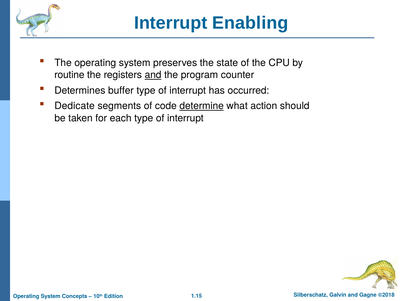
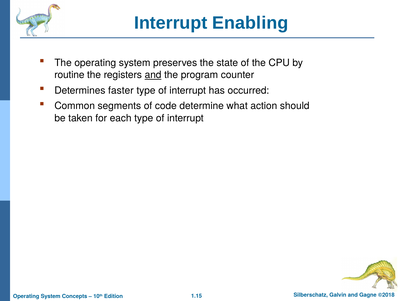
buffer: buffer -> faster
Dedicate: Dedicate -> Common
determine underline: present -> none
